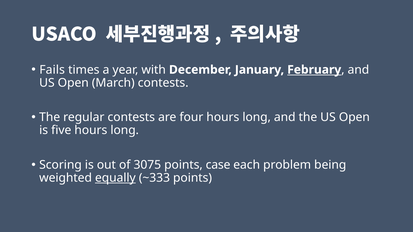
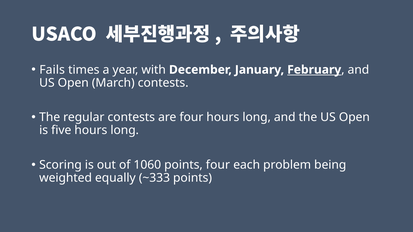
3075: 3075 -> 1060
points case: case -> four
equally underline: present -> none
